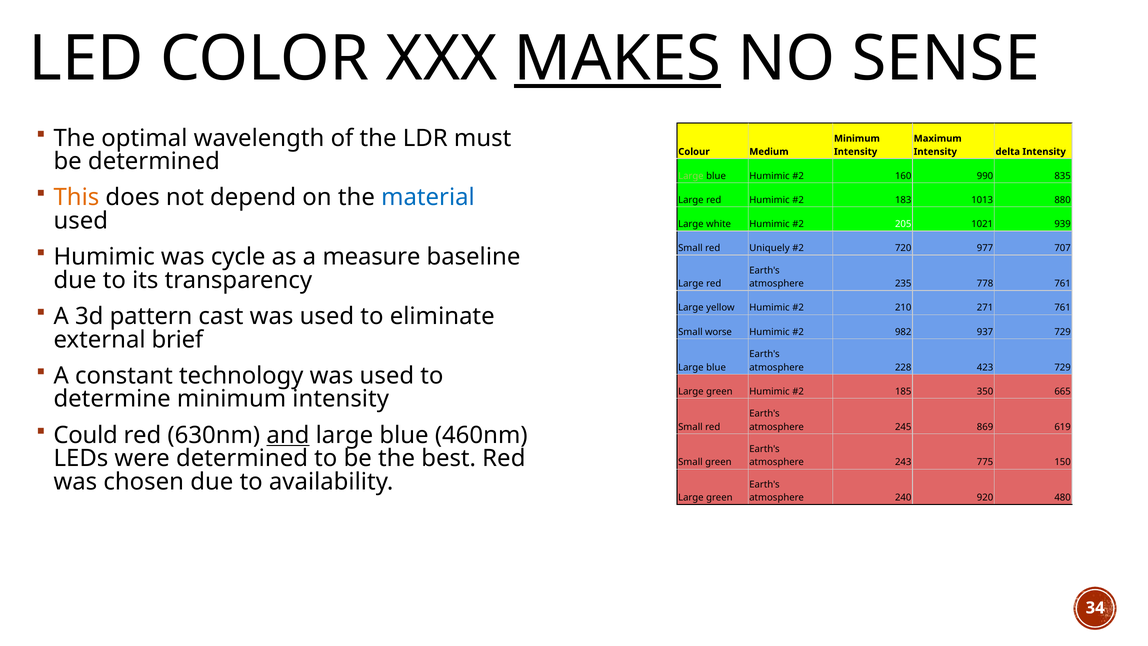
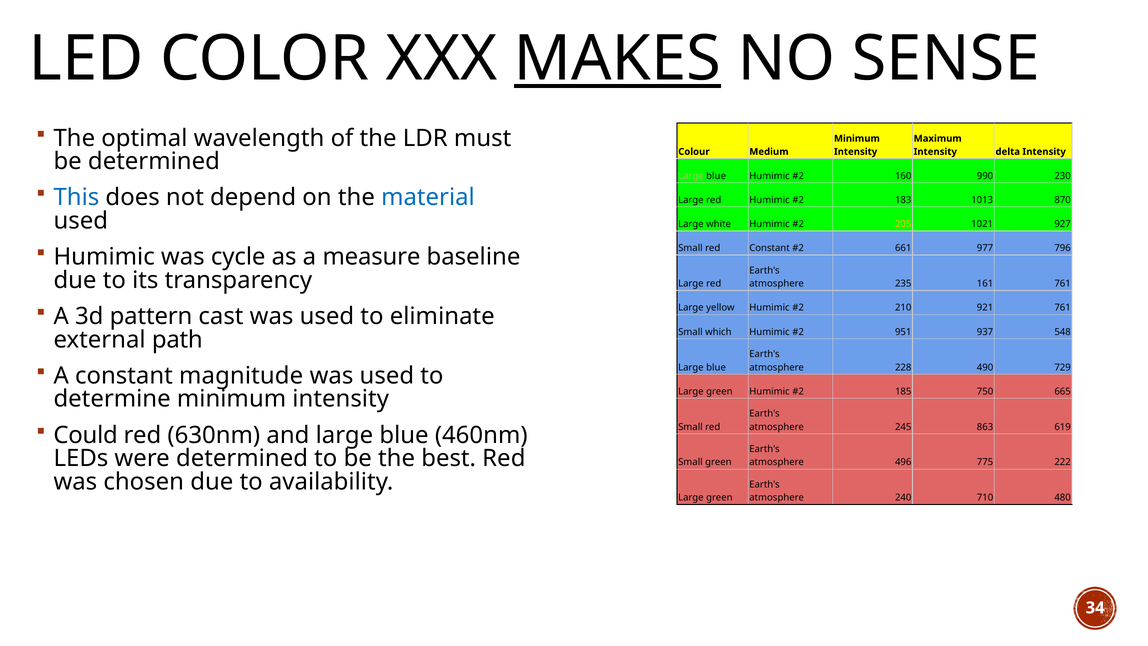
835: 835 -> 230
This colour: orange -> blue
880: 880 -> 870
205 colour: white -> yellow
939: 939 -> 927
red Uniquely: Uniquely -> Constant
720: 720 -> 661
707: 707 -> 796
778: 778 -> 161
271: 271 -> 921
worse: worse -> which
982: 982 -> 951
937 729: 729 -> 548
brief: brief -> path
423: 423 -> 490
technology: technology -> magnitude
350: 350 -> 750
and underline: present -> none
869: 869 -> 863
243: 243 -> 496
150: 150 -> 222
920: 920 -> 710
